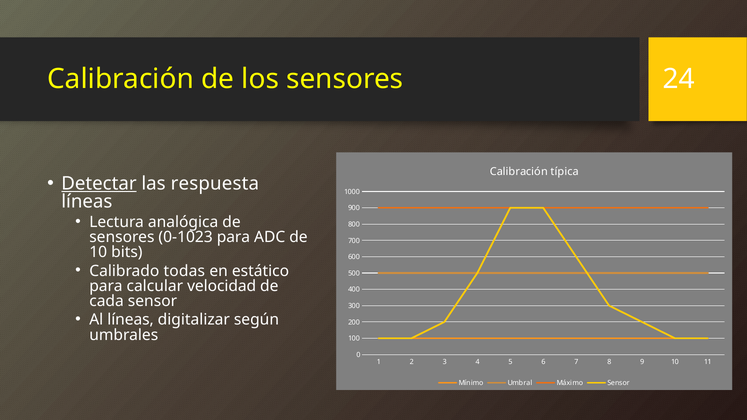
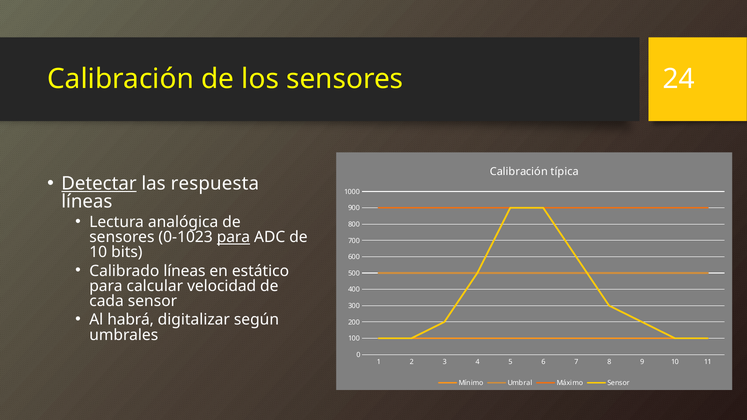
para at (233, 237) underline: none -> present
Calibrado todas: todas -> líneas
Al líneas: líneas -> habrá
